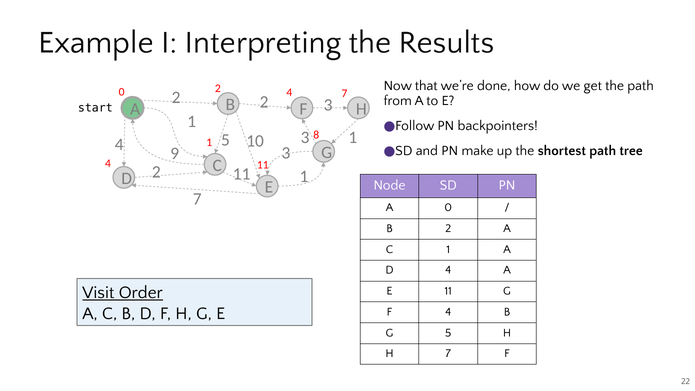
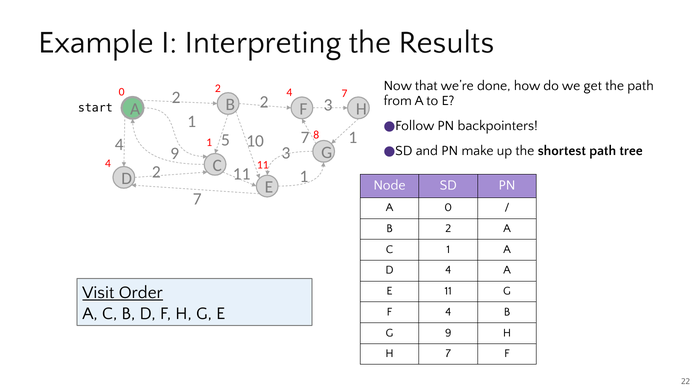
10 3: 3 -> 7
G 5: 5 -> 9
